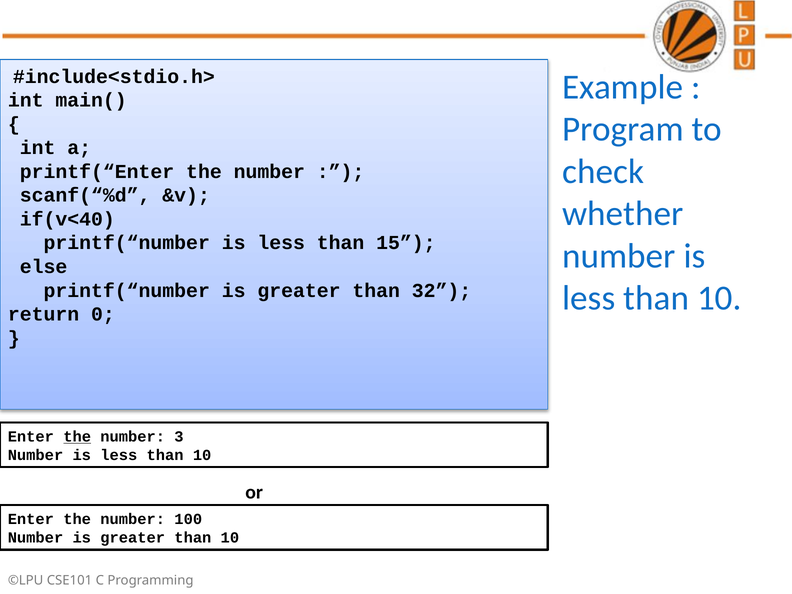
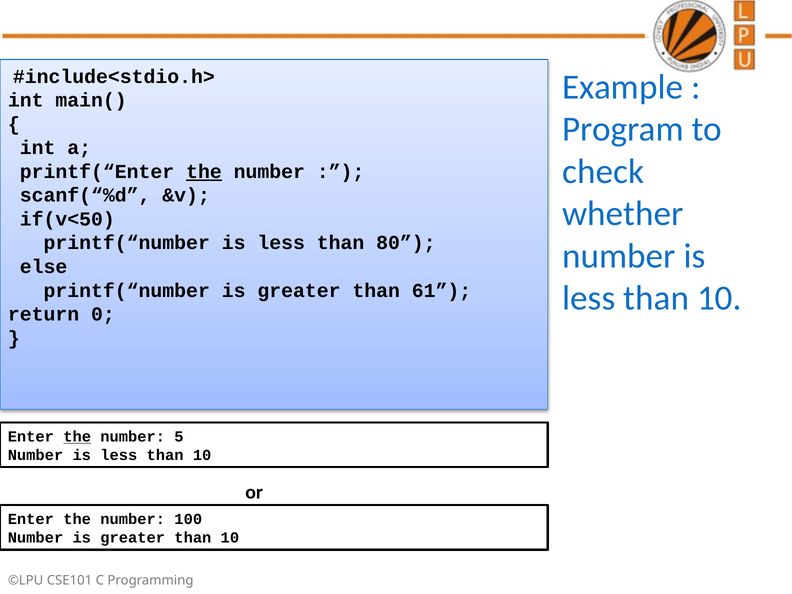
the at (204, 172) underline: none -> present
if(v<40: if(v<40 -> if(v<50
15: 15 -> 80
32: 32 -> 61
3: 3 -> 5
